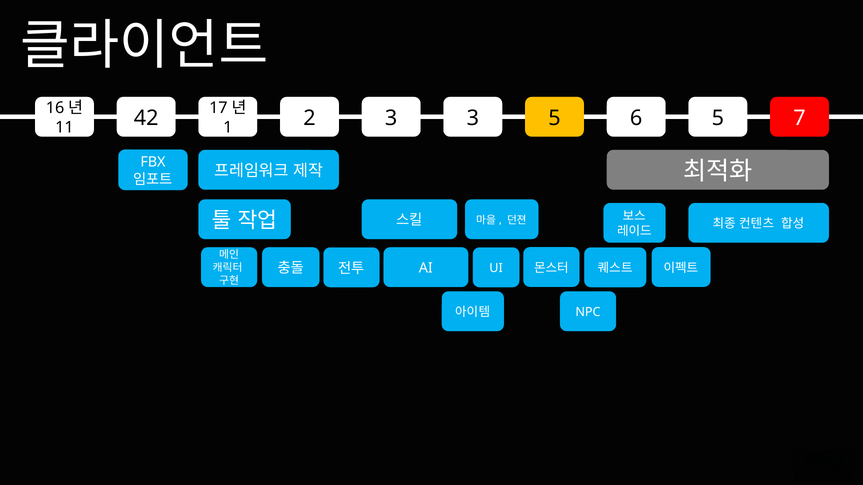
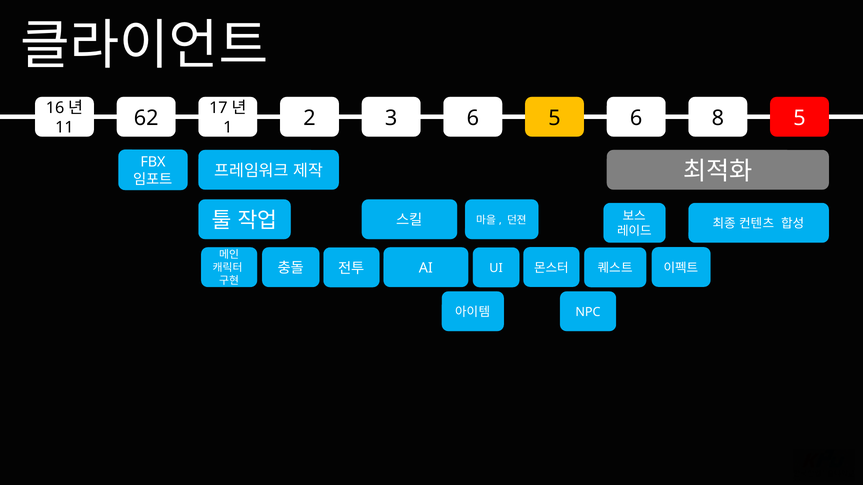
3 3: 3 -> 6
6 5: 5 -> 8
5 7: 7 -> 5
42: 42 -> 62
